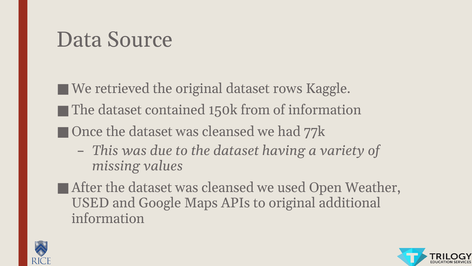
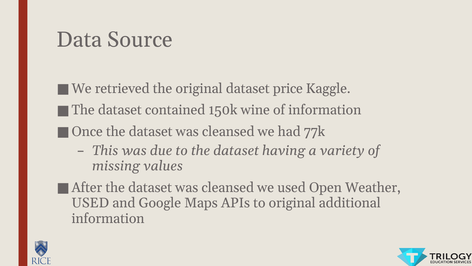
rows: rows -> price
from: from -> wine
